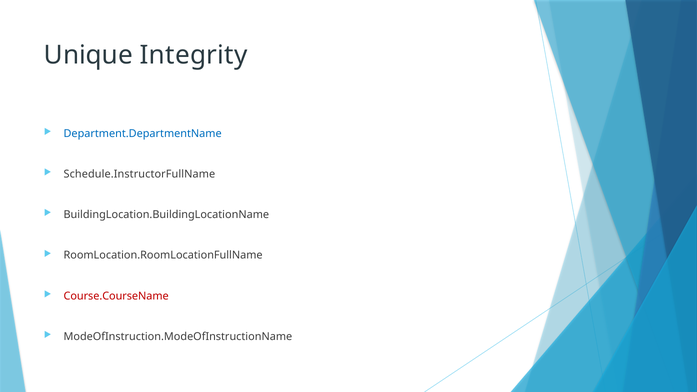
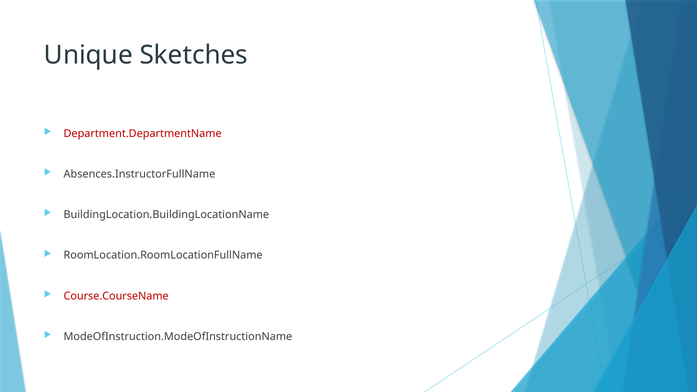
Integrity: Integrity -> Sketches
Department.DepartmentName colour: blue -> red
Schedule.InstructorFullName: Schedule.InstructorFullName -> Absences.InstructorFullName
